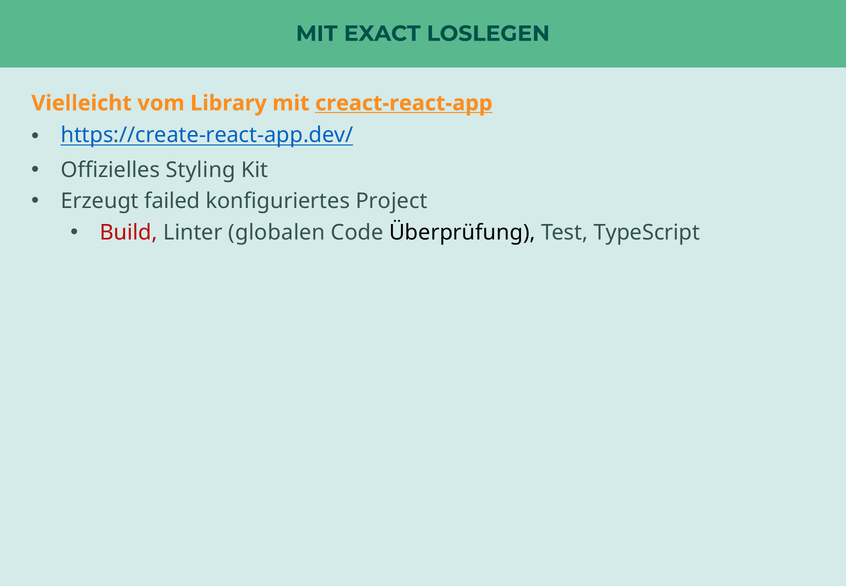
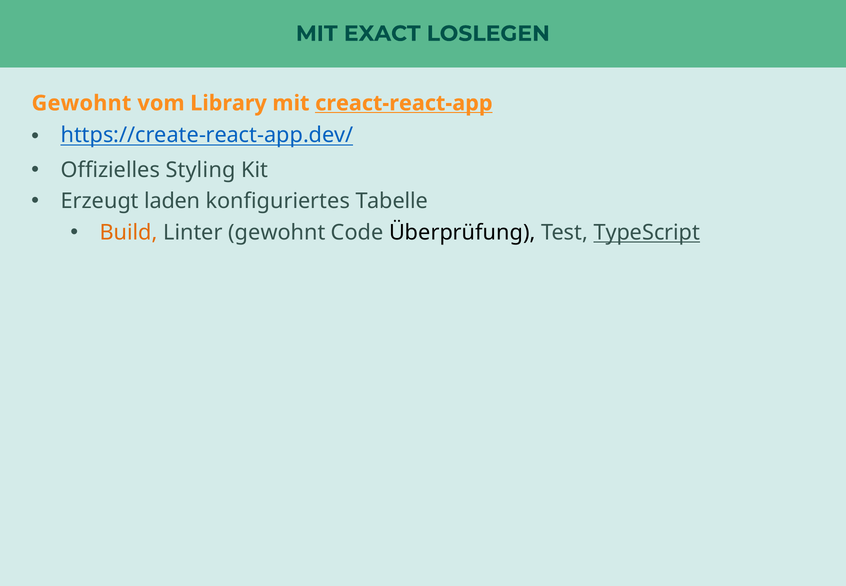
Vielleicht at (82, 103): Vielleicht -> Gewohnt
failed: failed -> laden
Project: Project -> Tabelle
Build colour: red -> orange
Linter globalen: globalen -> gewohnt
TypeScript underline: none -> present
